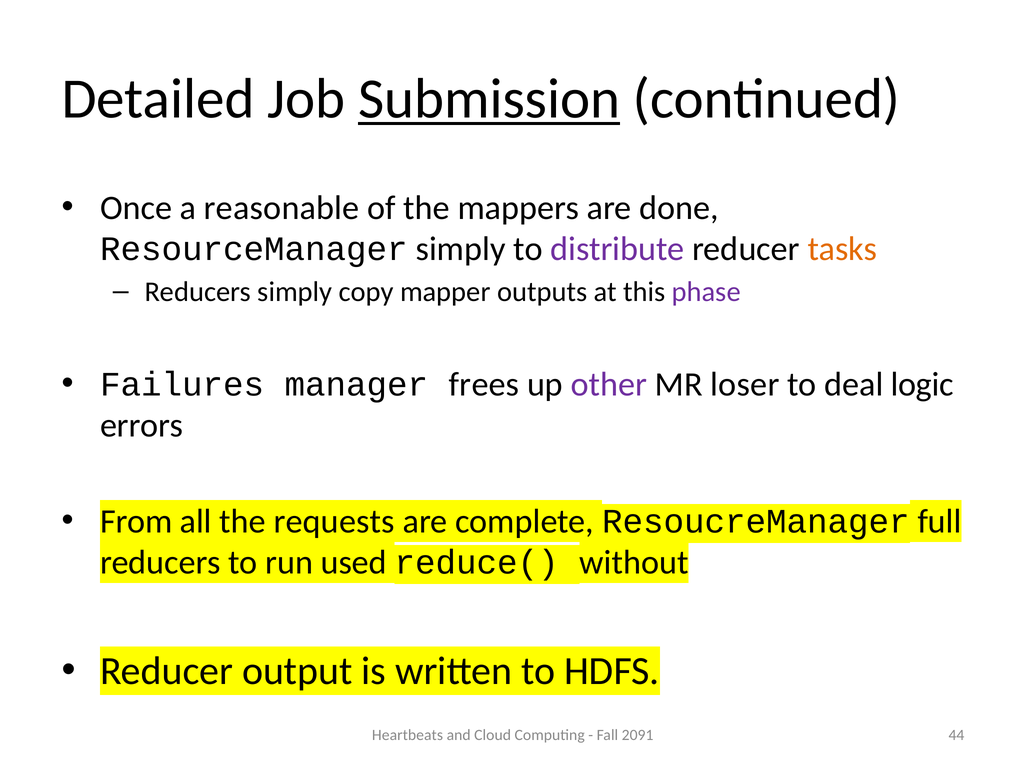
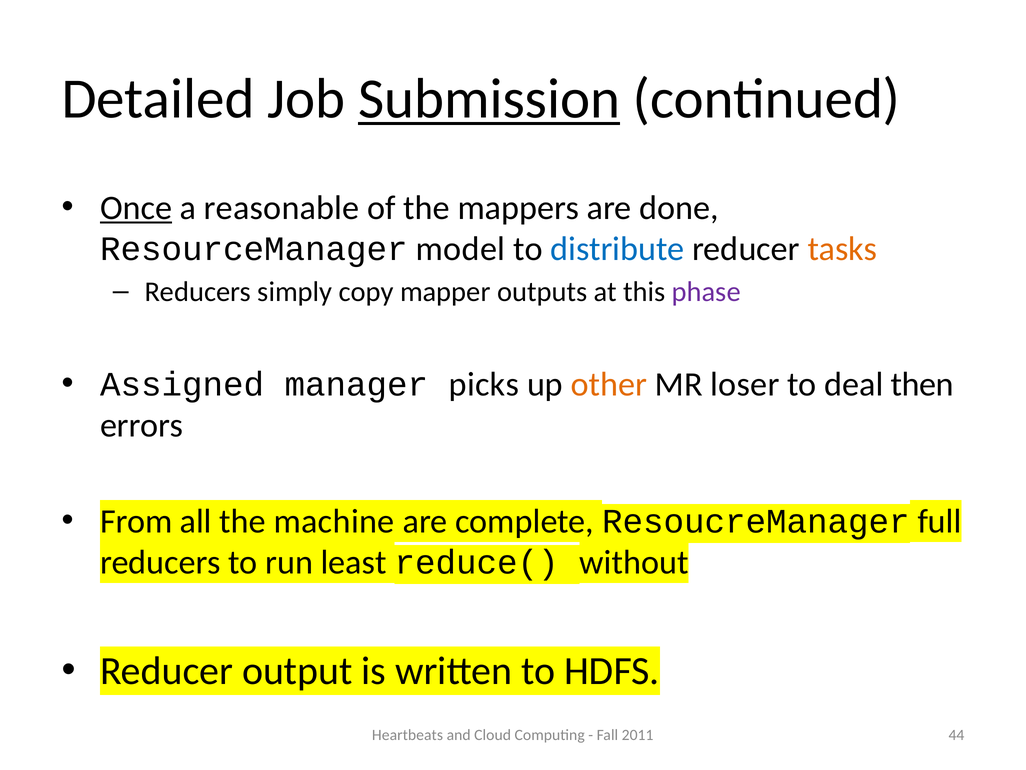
Once underline: none -> present
ResourceManager simply: simply -> model
distribute colour: purple -> blue
Failures: Failures -> Assigned
frees: frees -> picks
other colour: purple -> orange
logic: logic -> then
requests: requests -> machine
used: used -> least
2091: 2091 -> 2011
